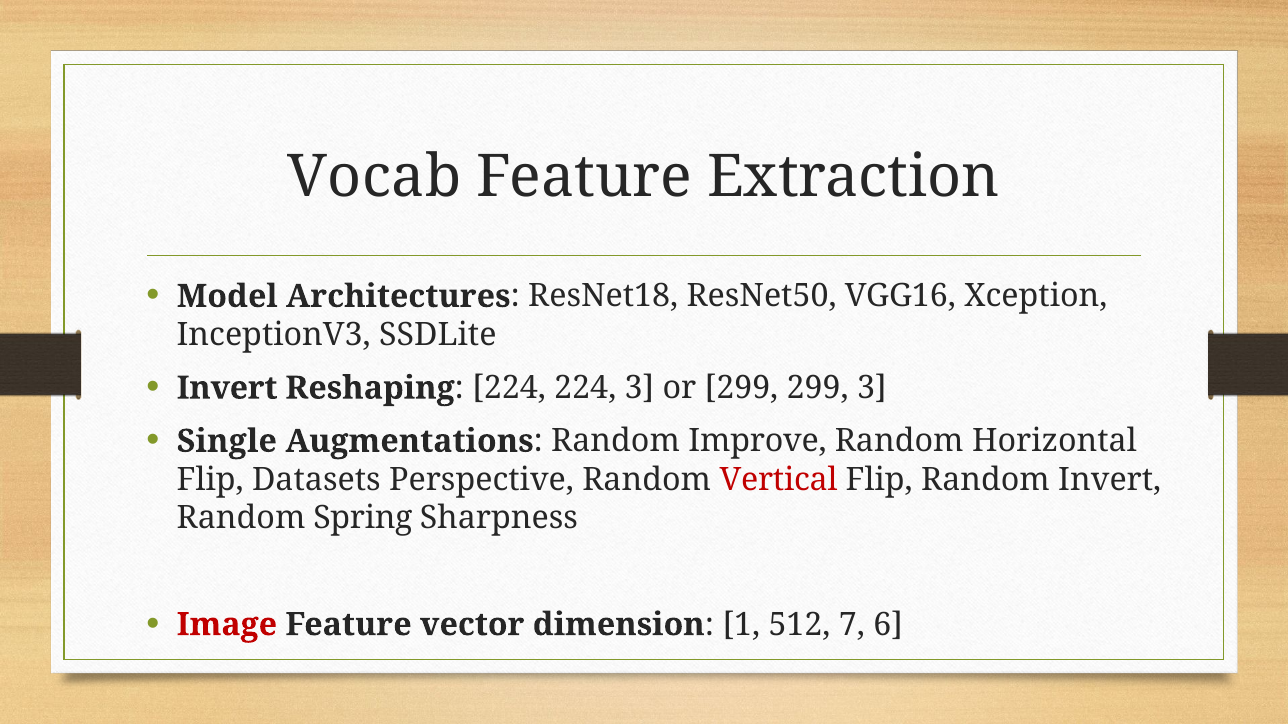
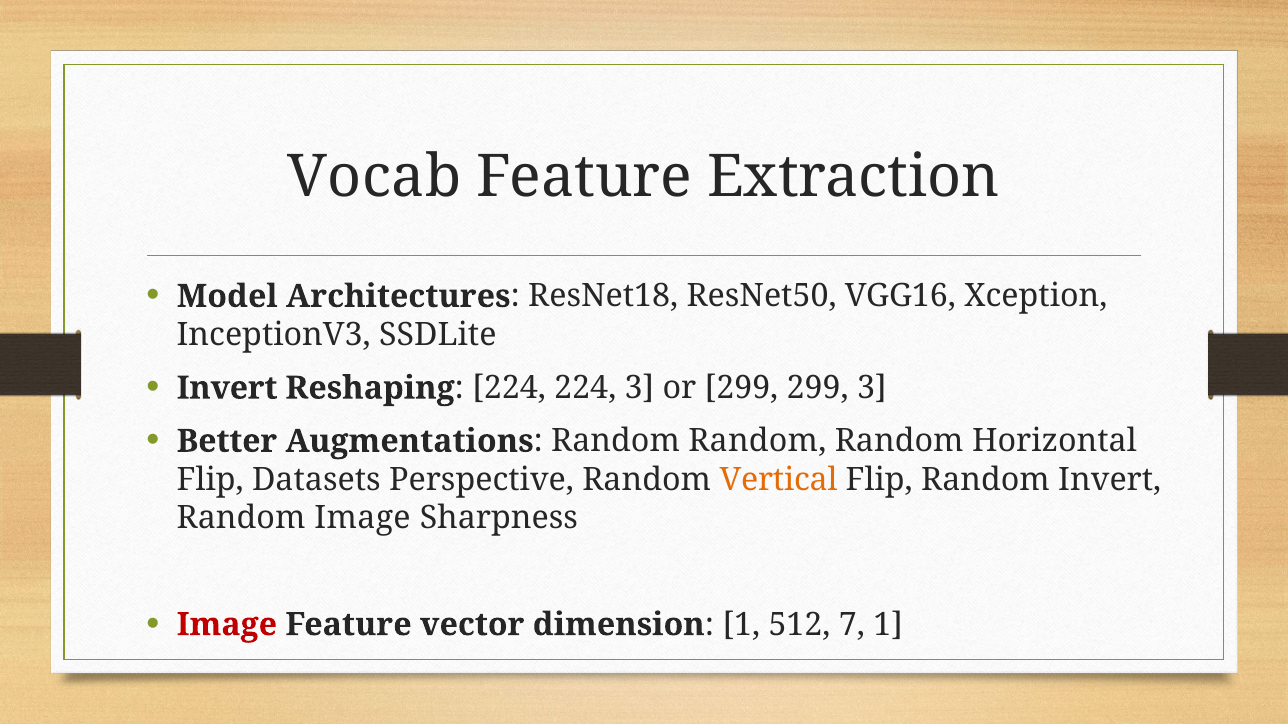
Single: Single -> Better
Augmentations Random Improve: Improve -> Random
Vertical colour: red -> orange
Random Spring: Spring -> Image
7 6: 6 -> 1
